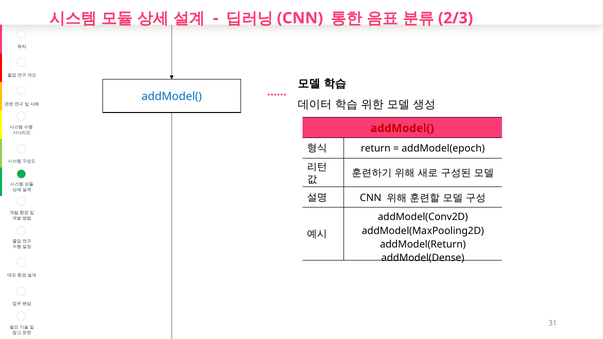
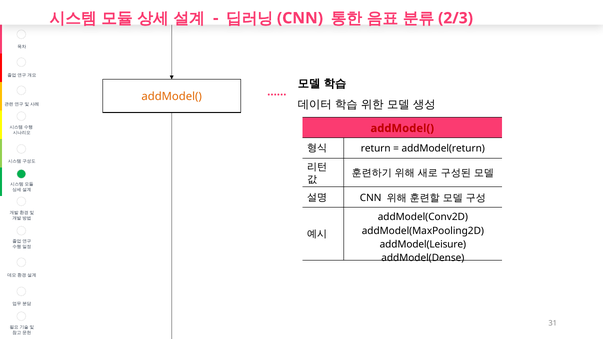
addModel( at (172, 97) colour: blue -> orange
addModel(epoch: addModel(epoch -> addModel(return
addModel(Return: addModel(Return -> addModel(Leisure
